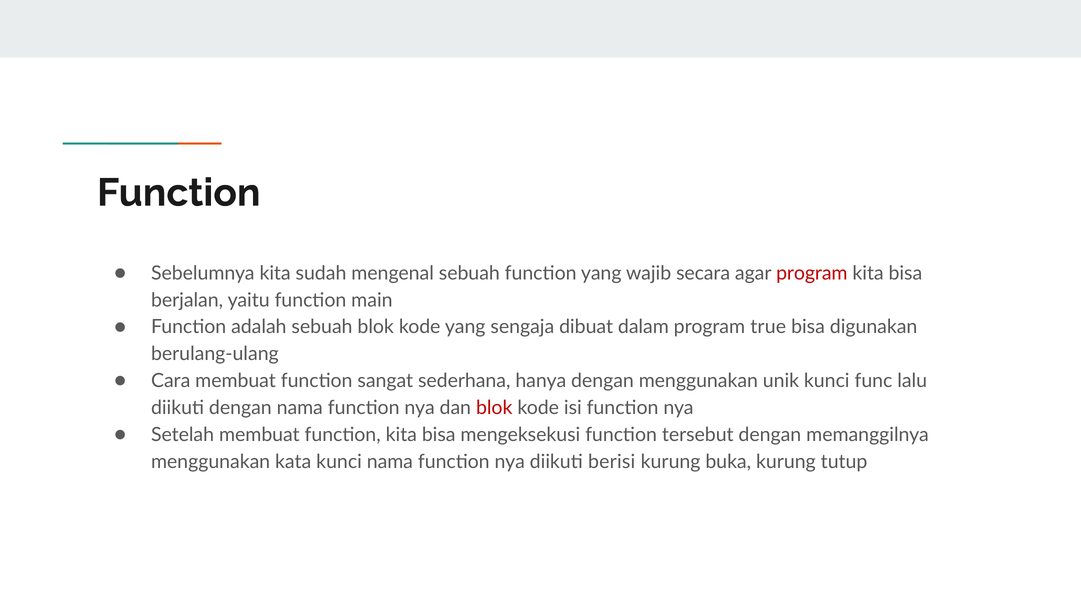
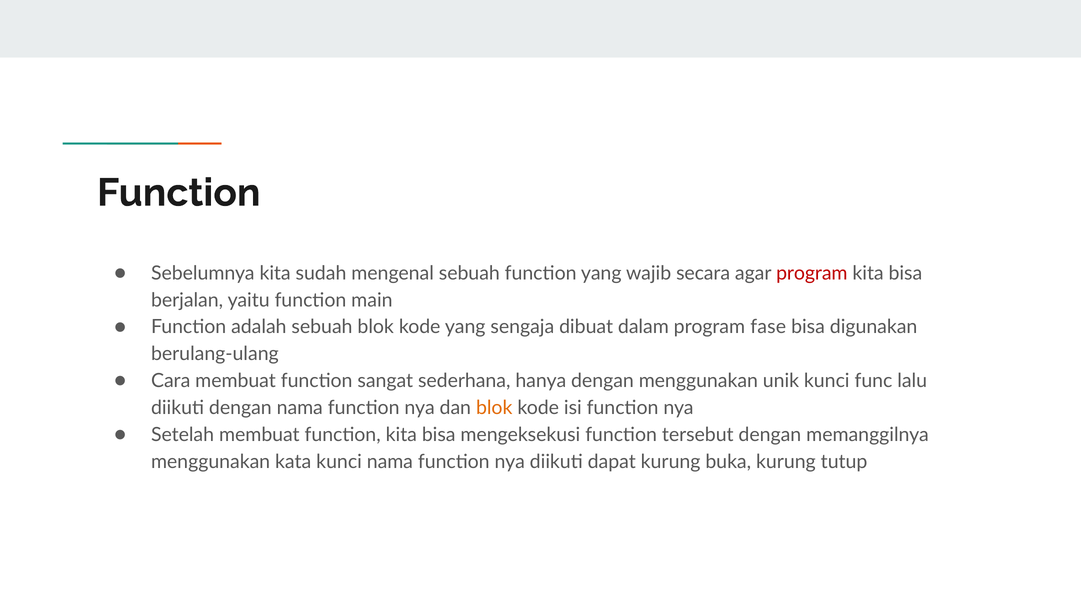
true: true -> fase
blok at (494, 408) colour: red -> orange
berisi: berisi -> dapat
